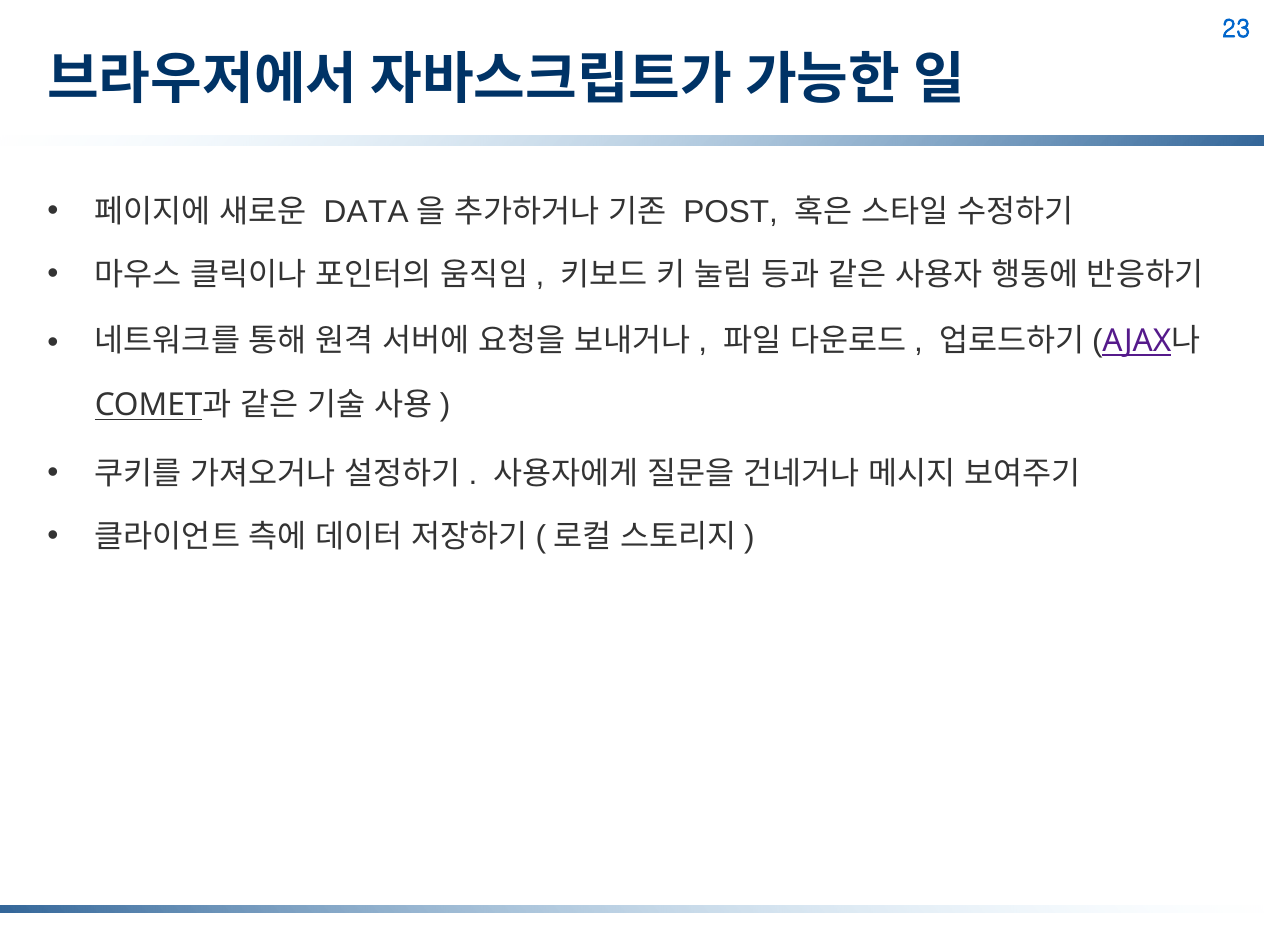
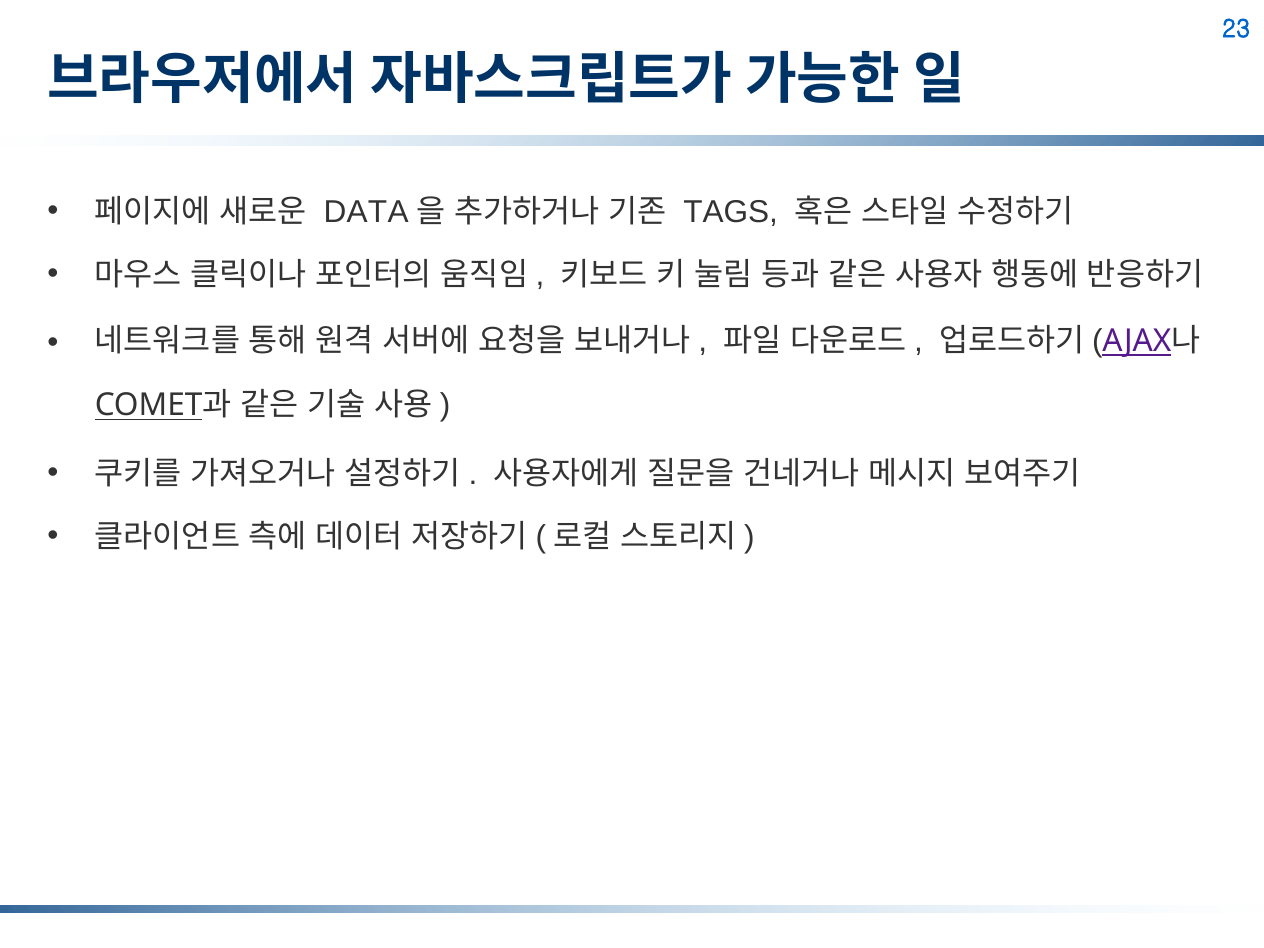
POST: POST -> TAGS
